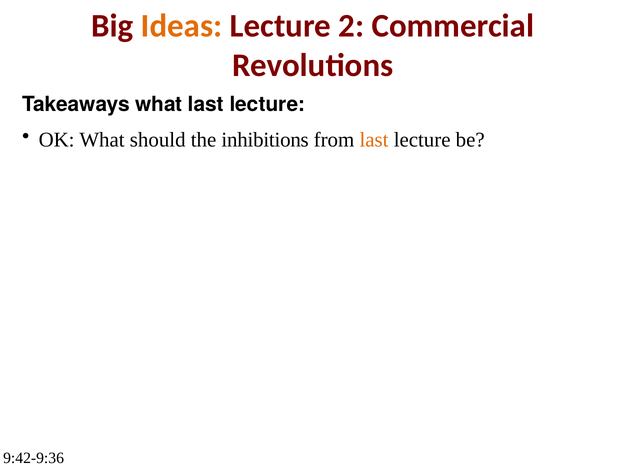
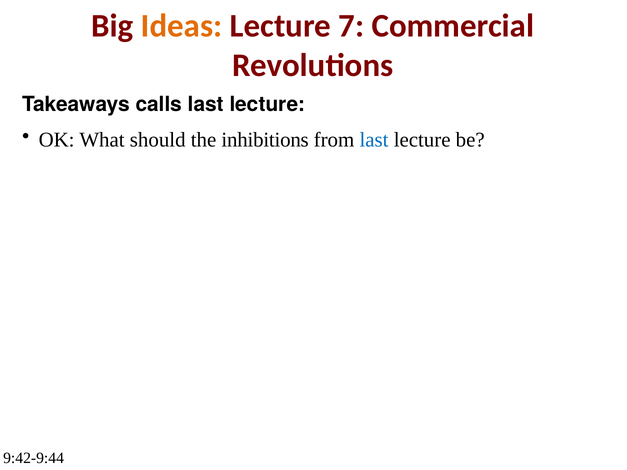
2: 2 -> 7
Takeaways what: what -> calls
last at (374, 140) colour: orange -> blue
9:42-9:36: 9:42-9:36 -> 9:42-9:44
